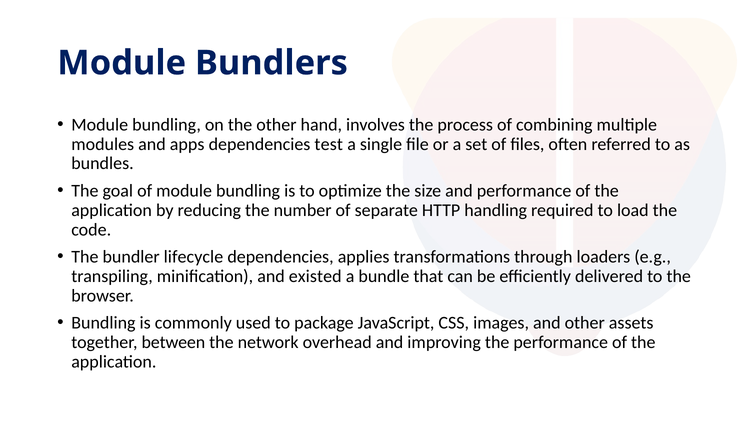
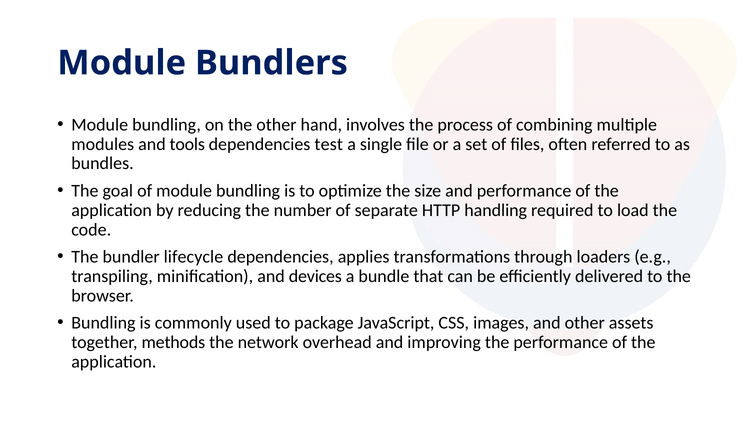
apps: apps -> tools
existed: existed -> devices
between: between -> methods
